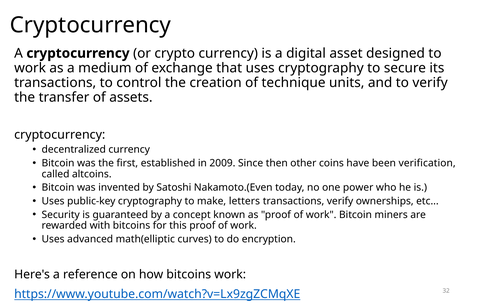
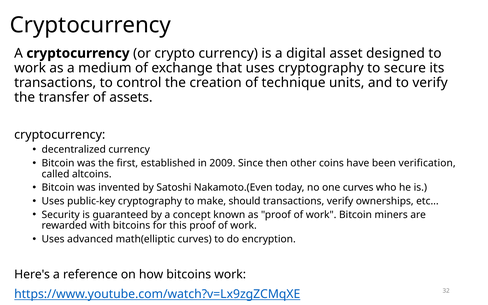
one power: power -> curves
letters: letters -> should
